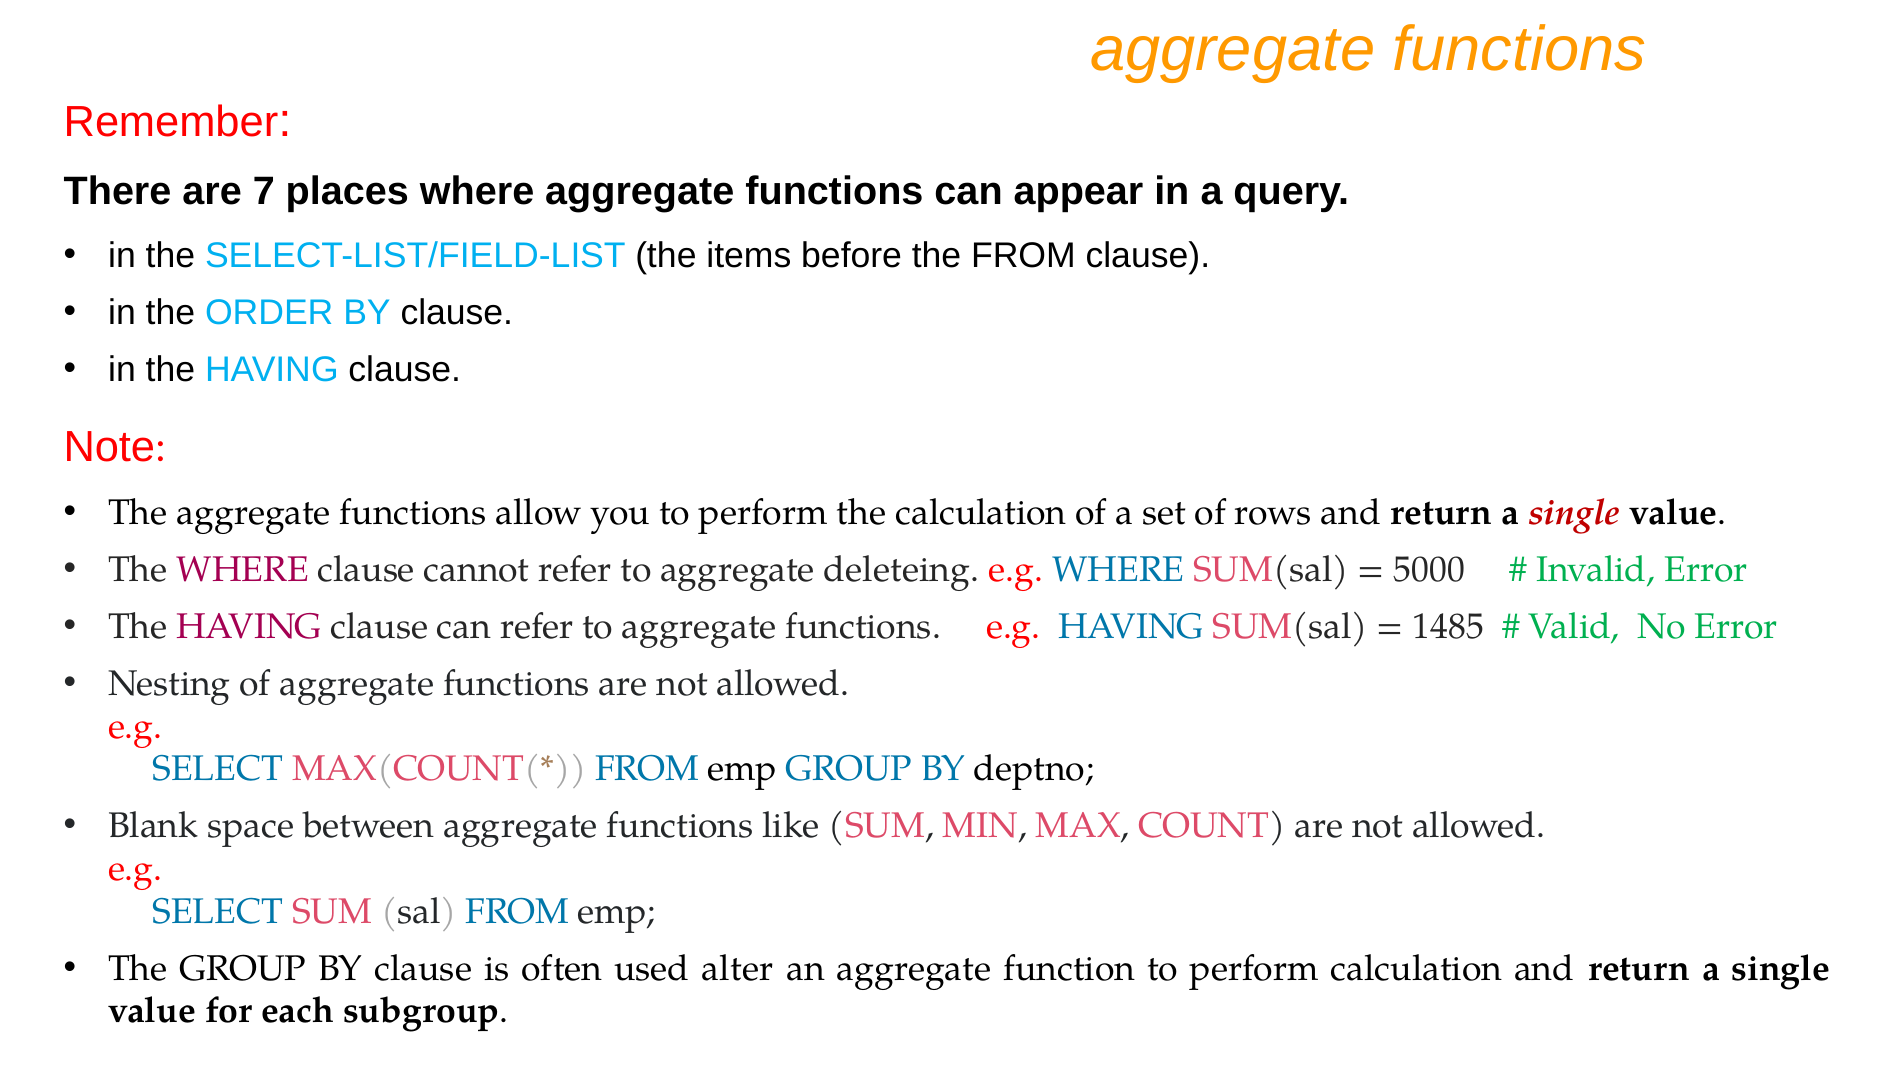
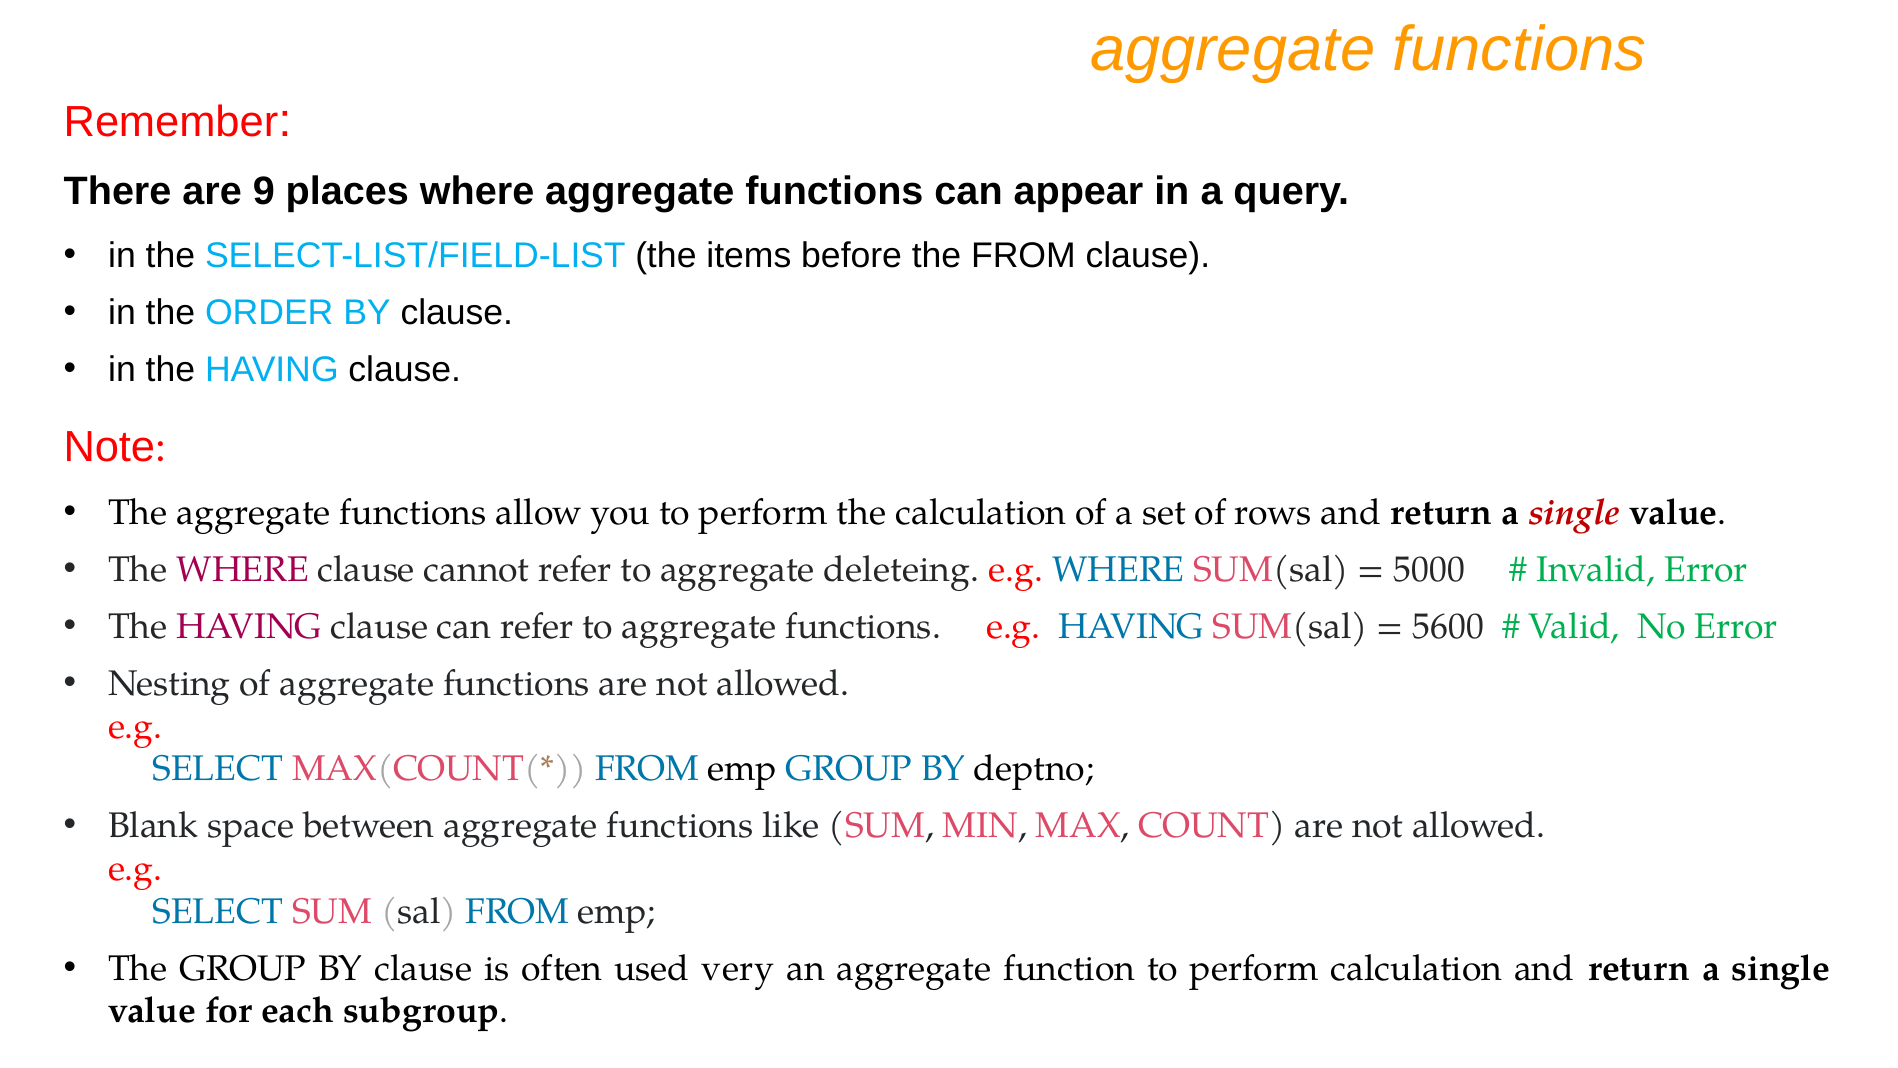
7: 7 -> 9
1485: 1485 -> 5600
alter: alter -> very
